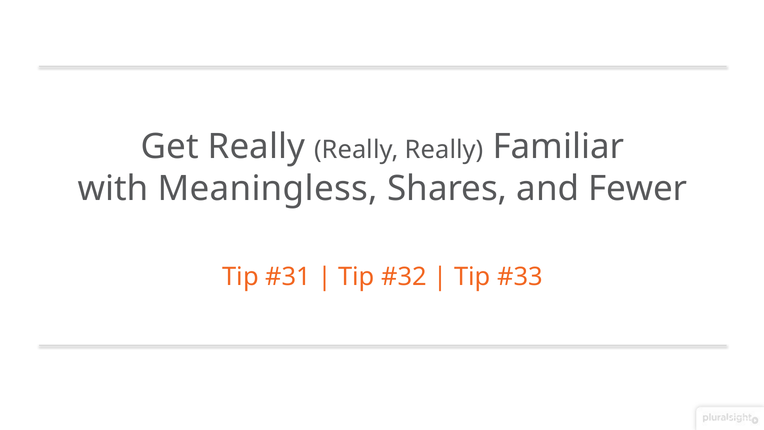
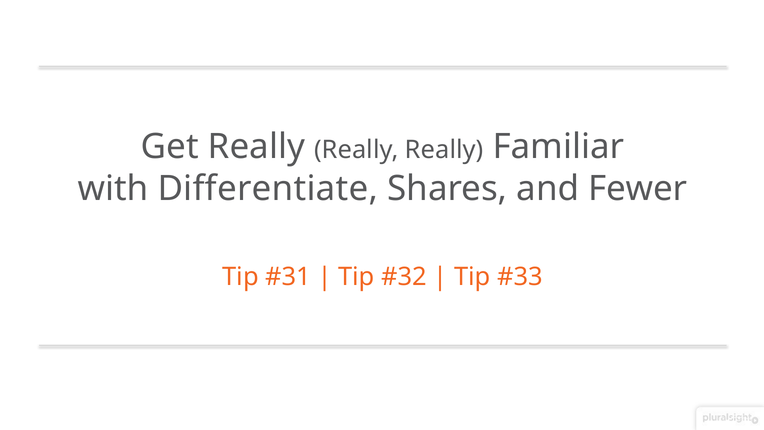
Meaningless: Meaningless -> Differentiate
